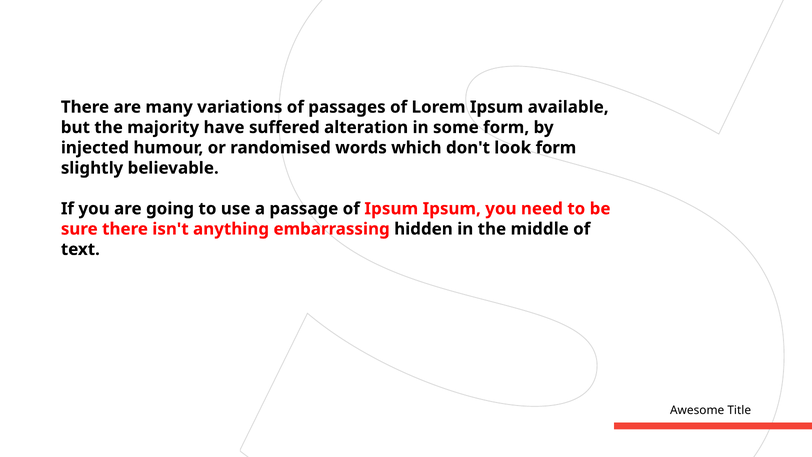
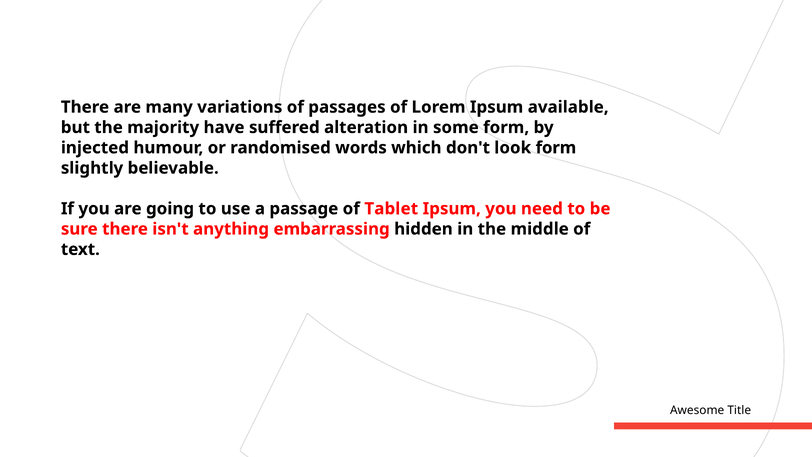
of Ipsum: Ipsum -> Tablet
